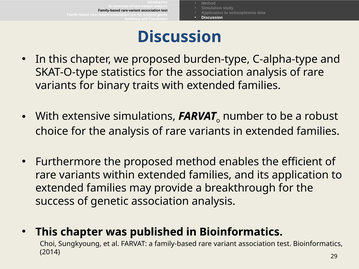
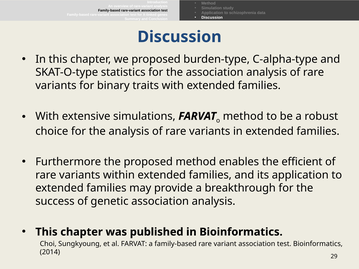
number at (243, 116): number -> method
